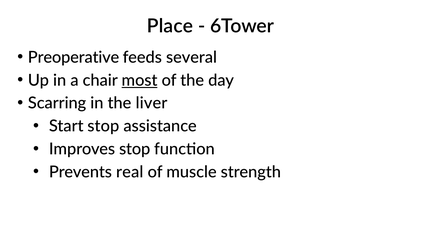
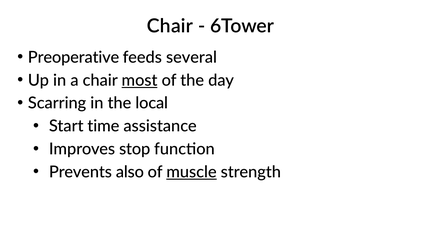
Place at (170, 26): Place -> Chair
liver: liver -> local
Start stop: stop -> time
real: real -> also
muscle underline: none -> present
